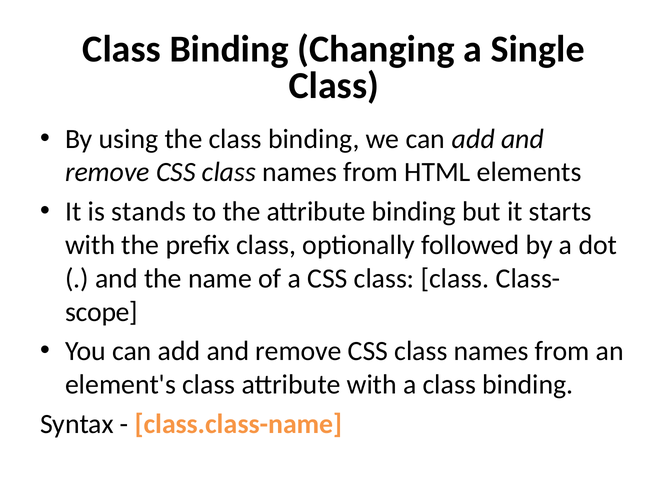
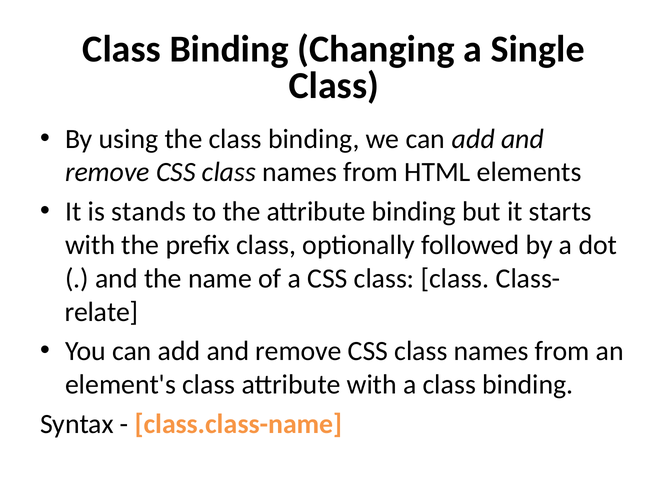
scope: scope -> relate
